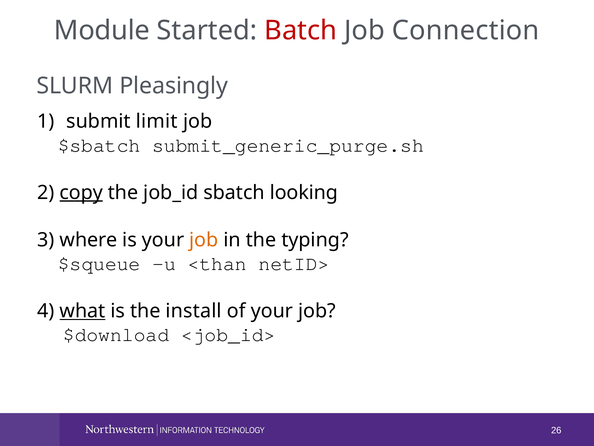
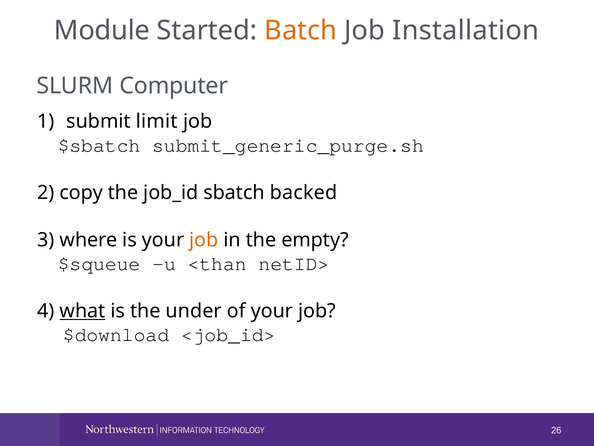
Batch colour: red -> orange
Connection: Connection -> Installation
Pleasingly: Pleasingly -> Computer
copy underline: present -> none
looking: looking -> backed
typing: typing -> empty
install: install -> under
